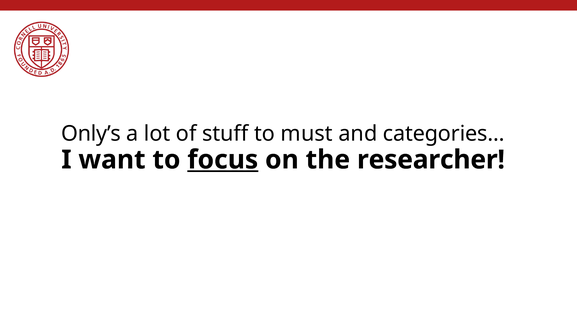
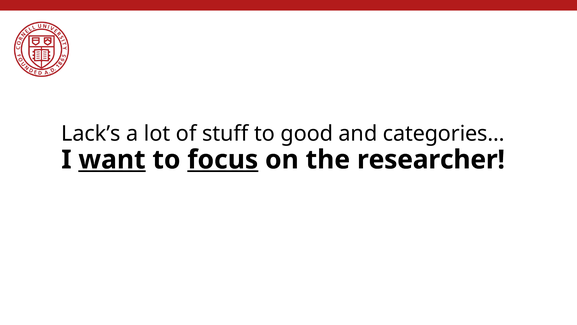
Only’s: Only’s -> Lack’s
must: must -> good
want underline: none -> present
